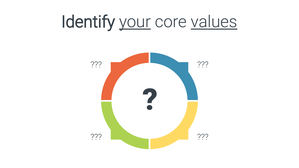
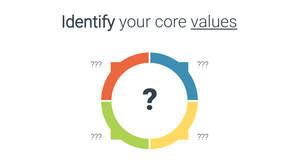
your underline: present -> none
